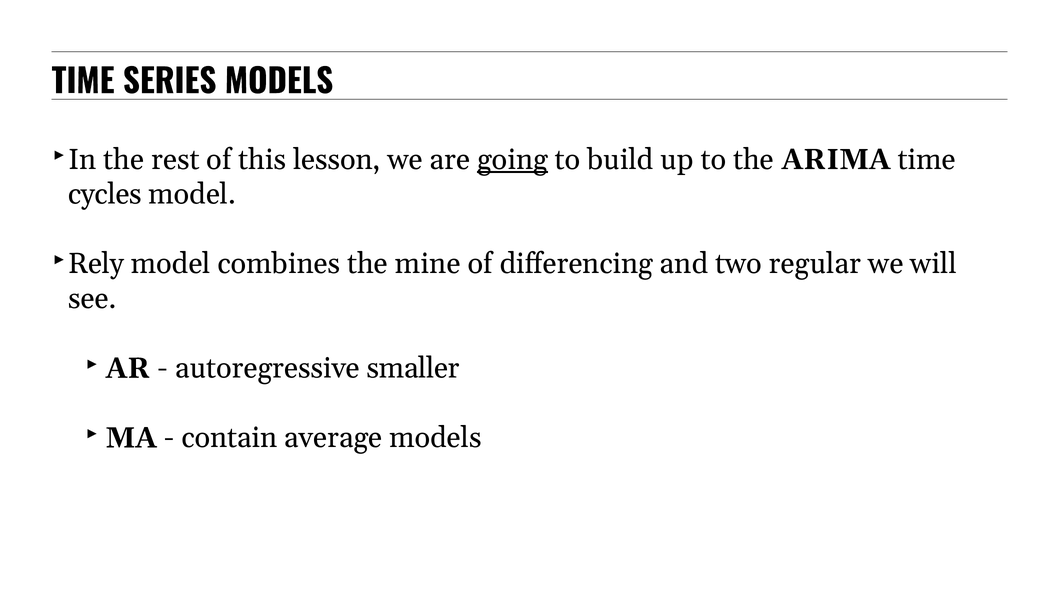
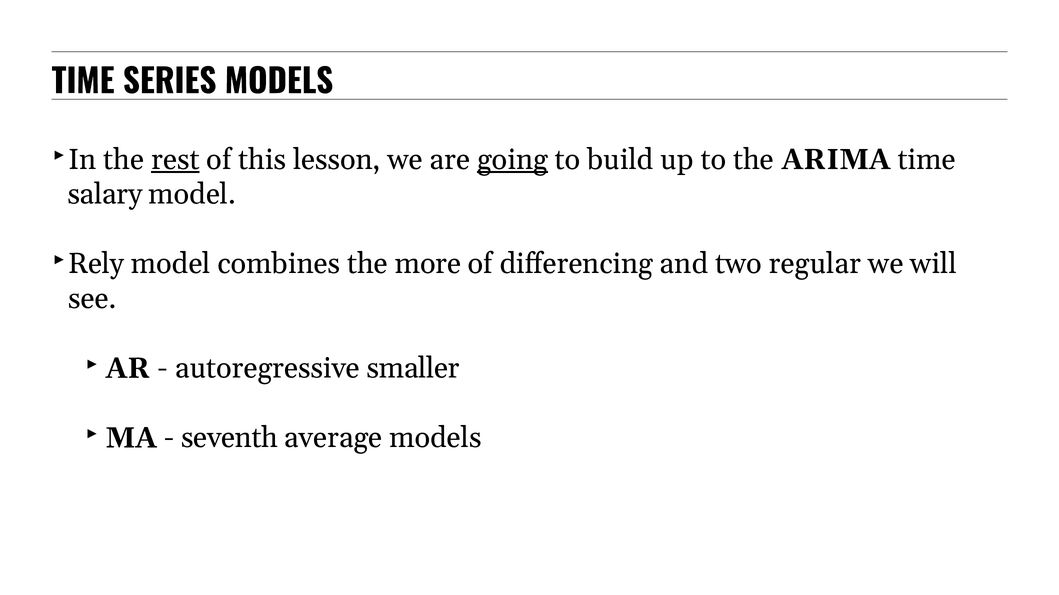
rest underline: none -> present
cycles: cycles -> salary
mine: mine -> more
contain: contain -> seventh
